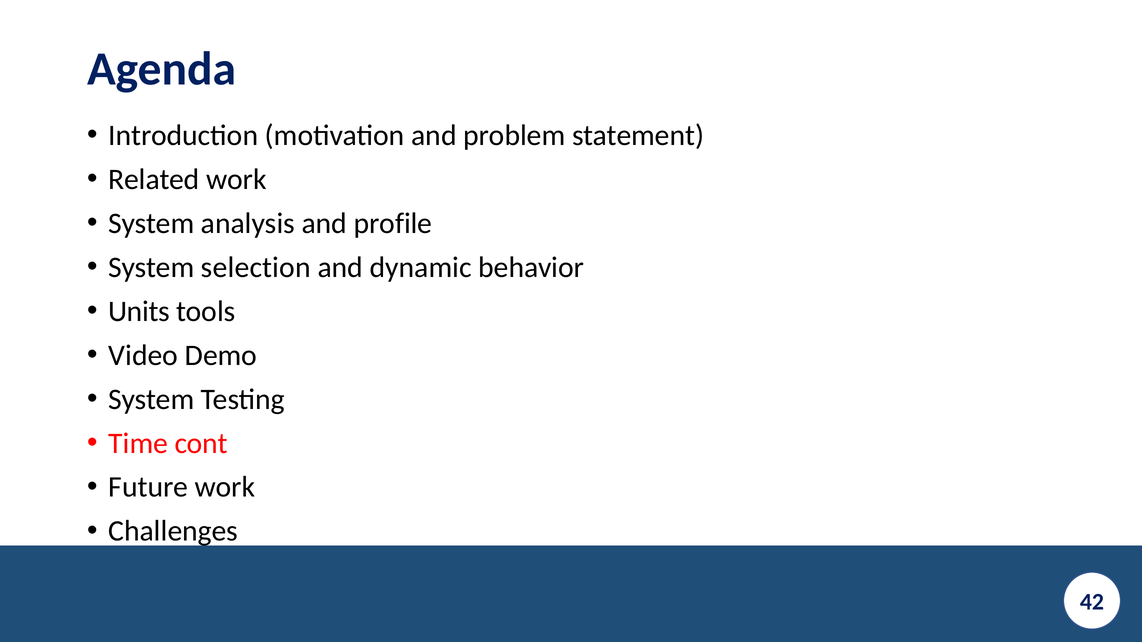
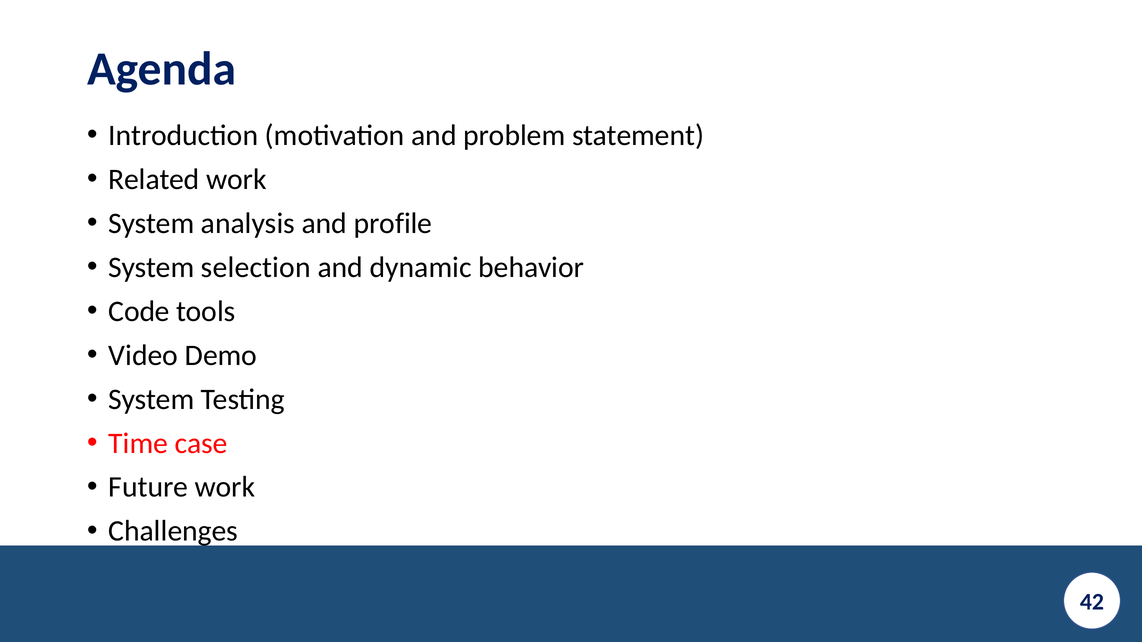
Units: Units -> Code
cont: cont -> case
